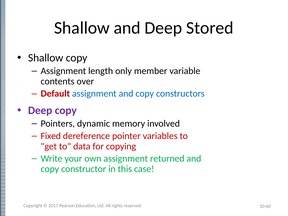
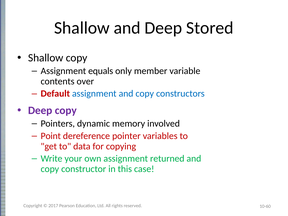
length: length -> equals
Fixed: Fixed -> Point
